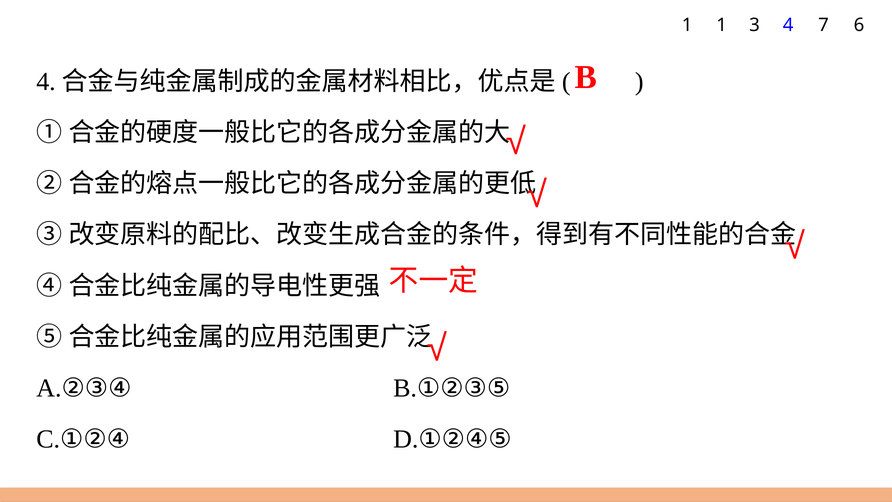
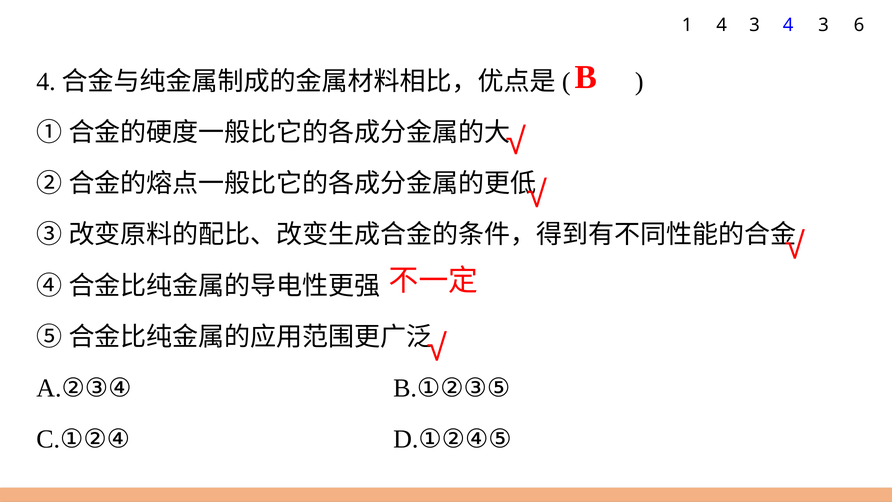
1 1: 1 -> 4
3 4 7: 7 -> 3
